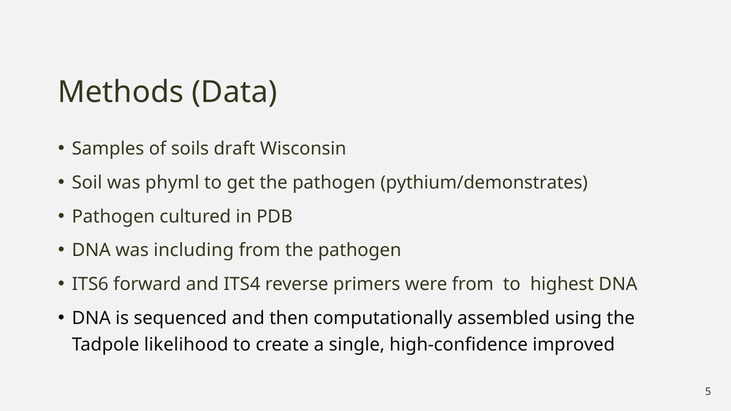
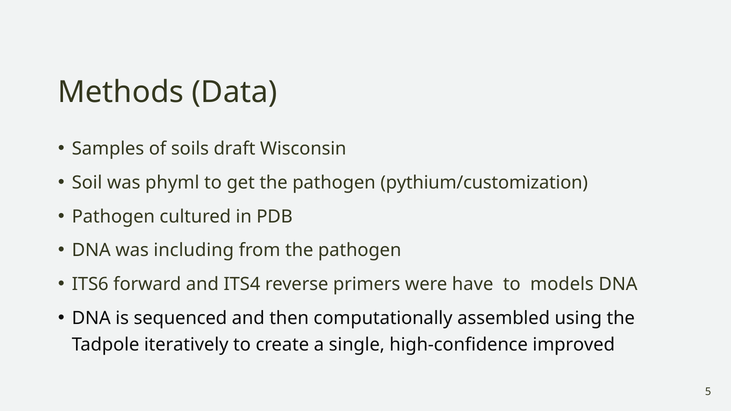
pythium/demonstrates: pythium/demonstrates -> pythium/customization
were from: from -> have
highest: highest -> models
likelihood: likelihood -> iteratively
